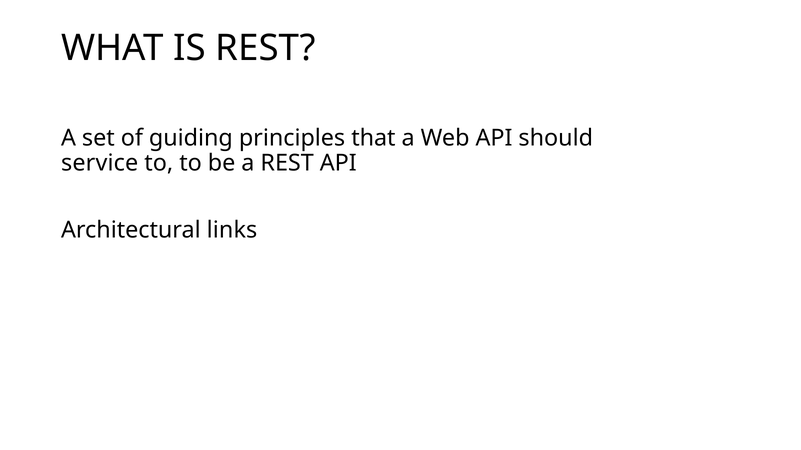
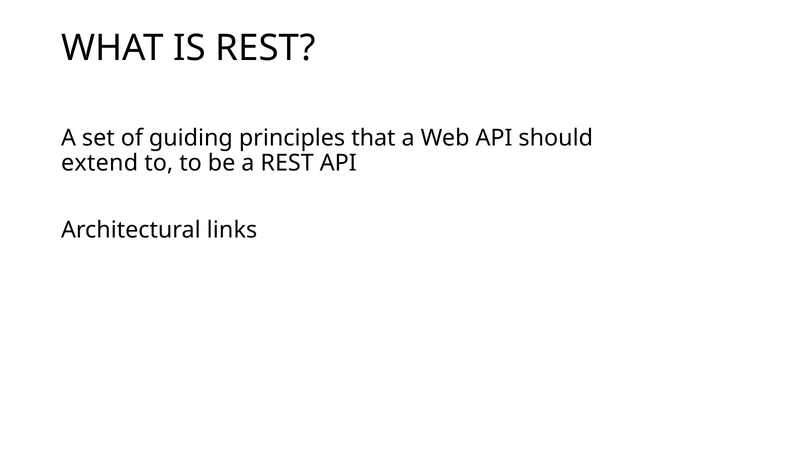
service: service -> extend
